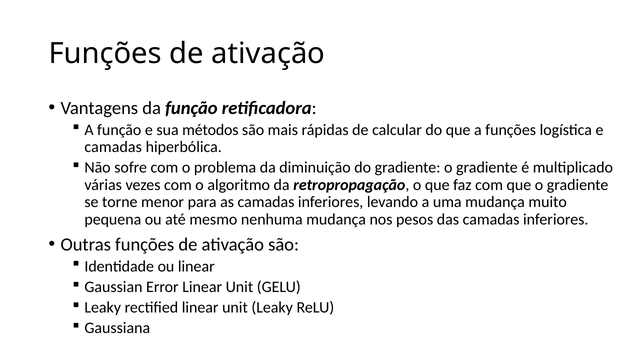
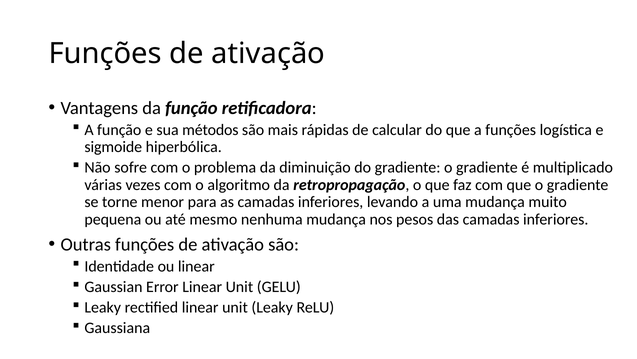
camadas at (113, 147): camadas -> sigmoide
